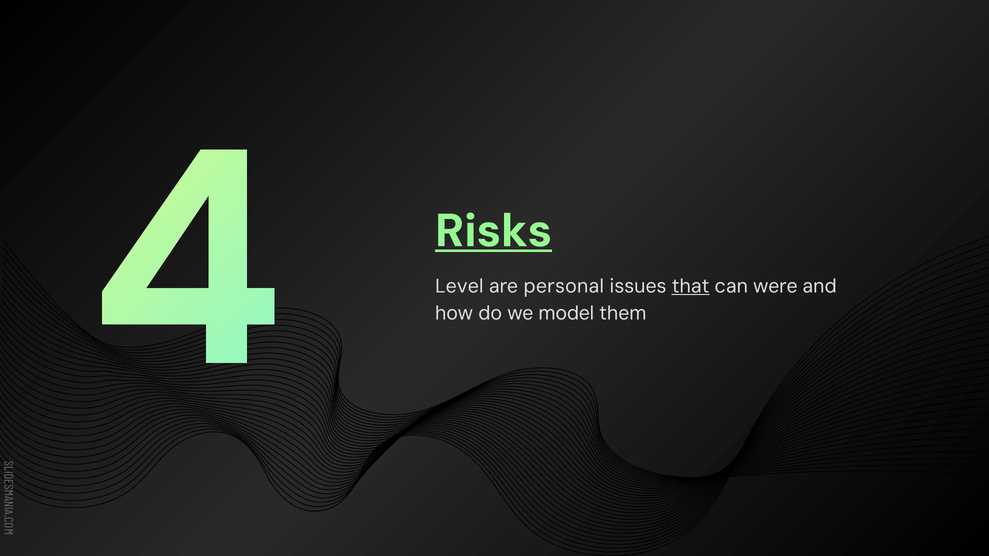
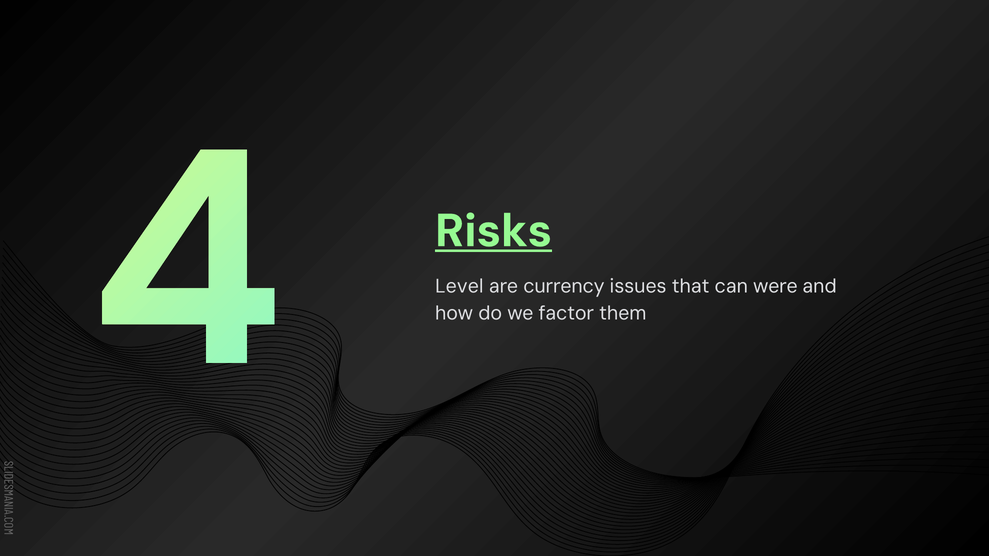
personal: personal -> currency
that underline: present -> none
model: model -> factor
